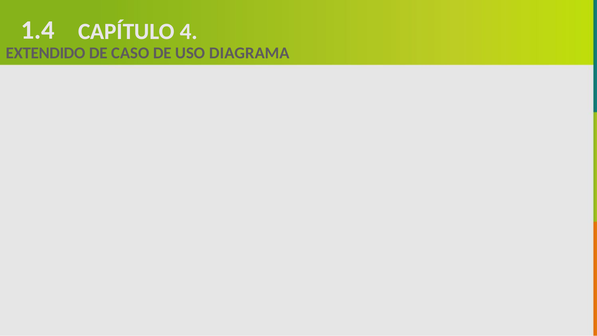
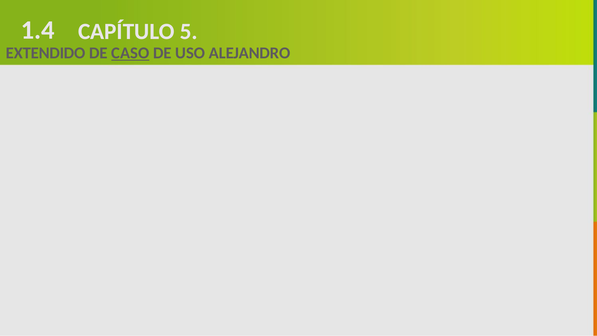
4: 4 -> 5
CASO underline: none -> present
DIAGRAMA: DIAGRAMA -> ALEJANDRO
